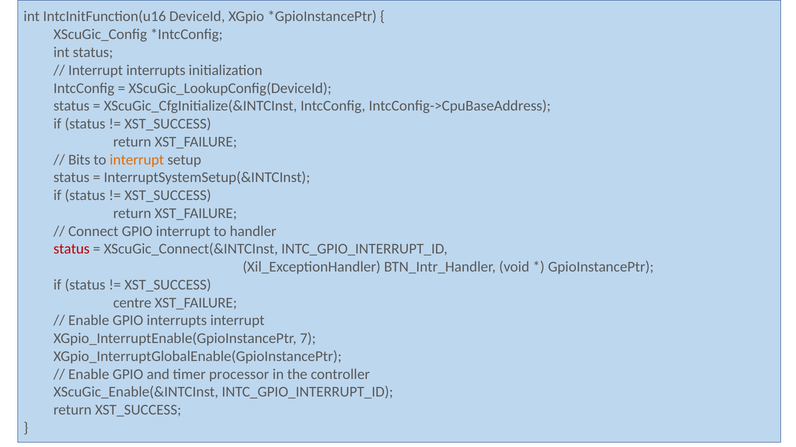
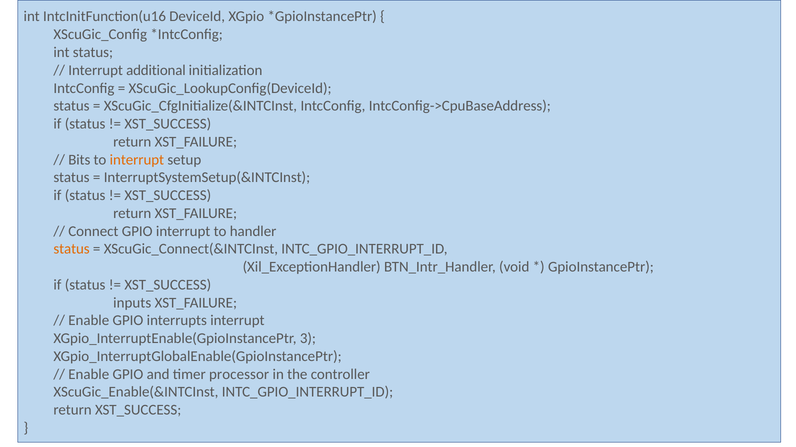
Interrupt interrupts: interrupts -> additional
status at (72, 249) colour: red -> orange
centre: centre -> inputs
7: 7 -> 3
